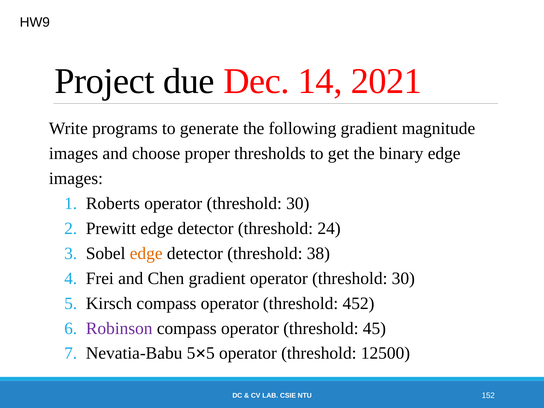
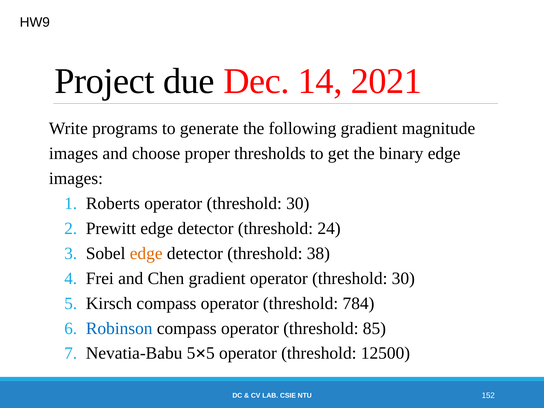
452: 452 -> 784
Robinson colour: purple -> blue
45: 45 -> 85
